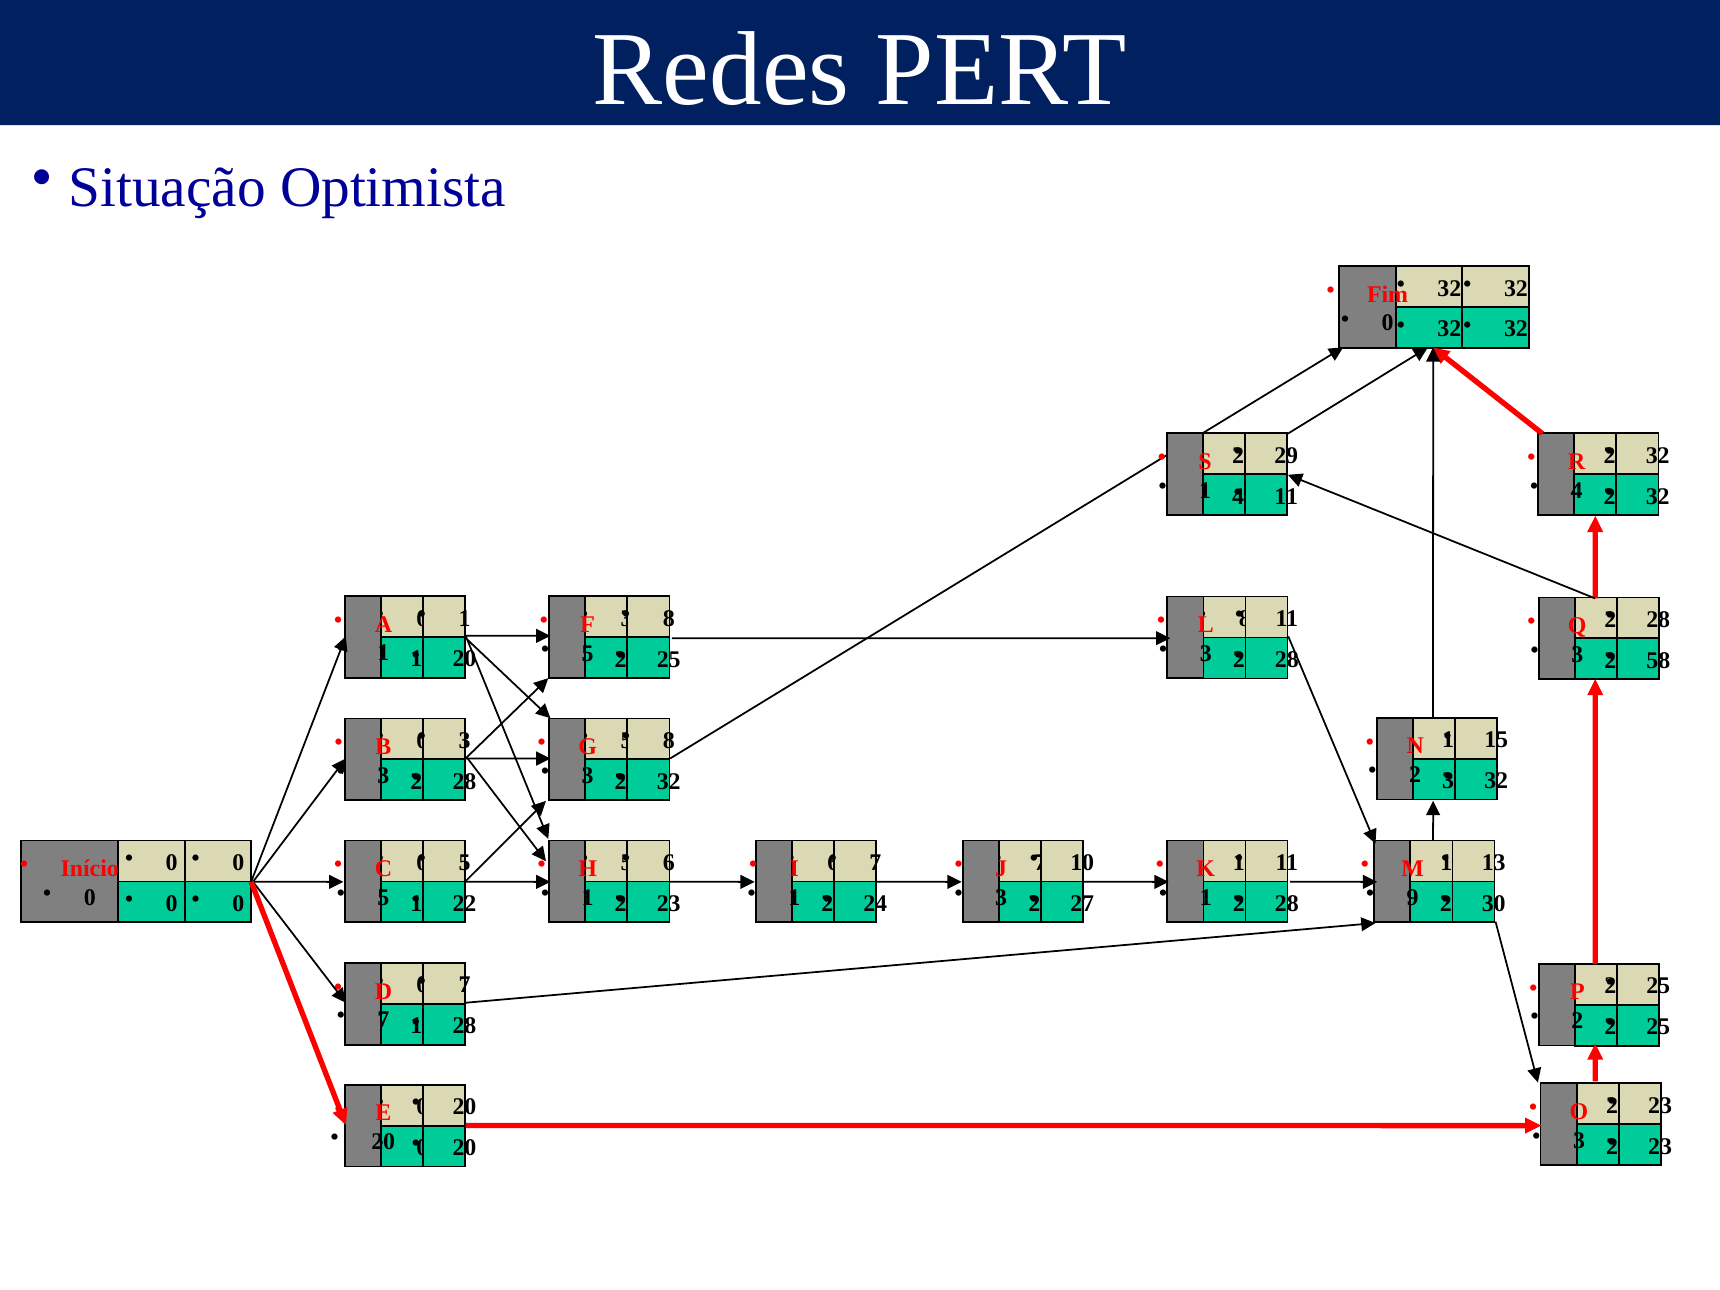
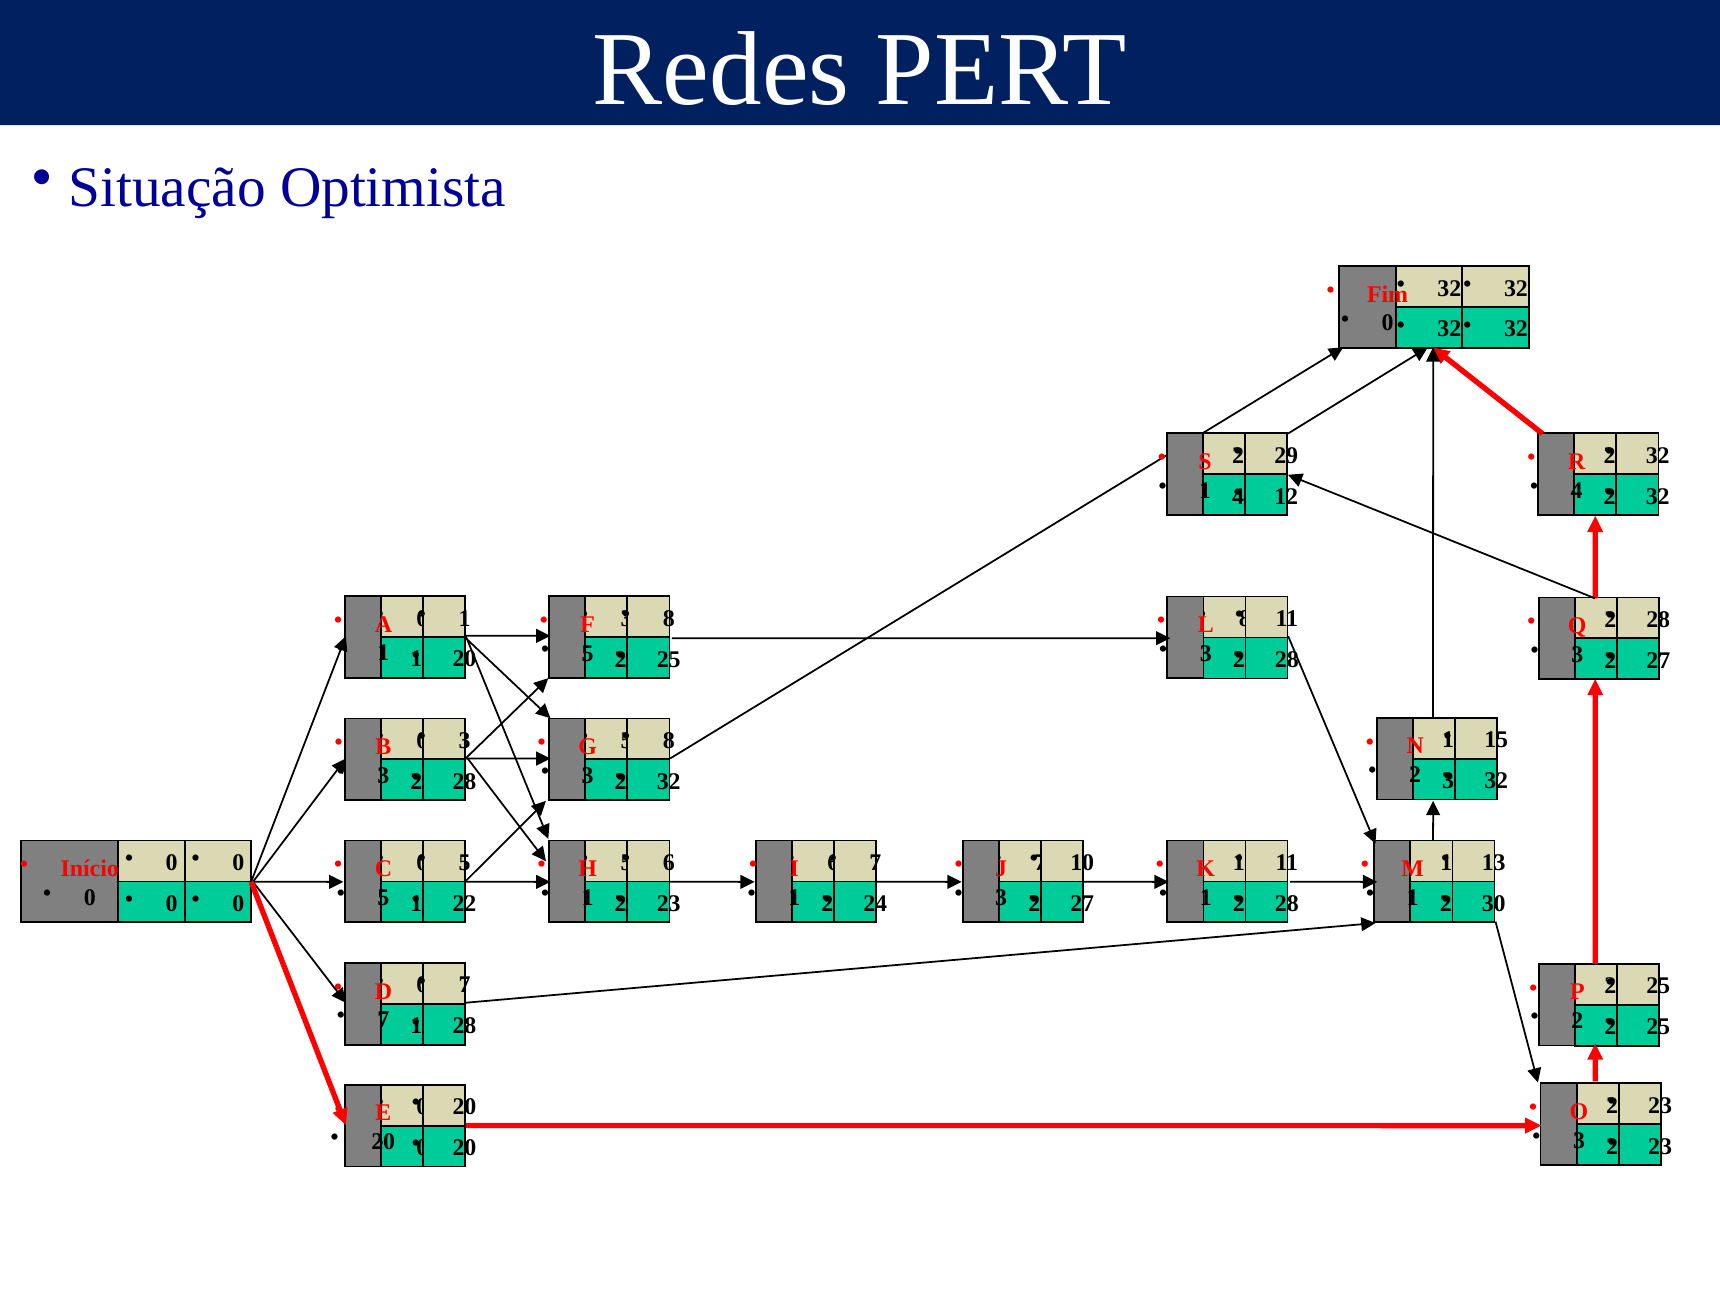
11 at (1286, 496): 11 -> 12
58 at (1658, 661): 58 -> 27
9 at (1413, 897): 9 -> 1
